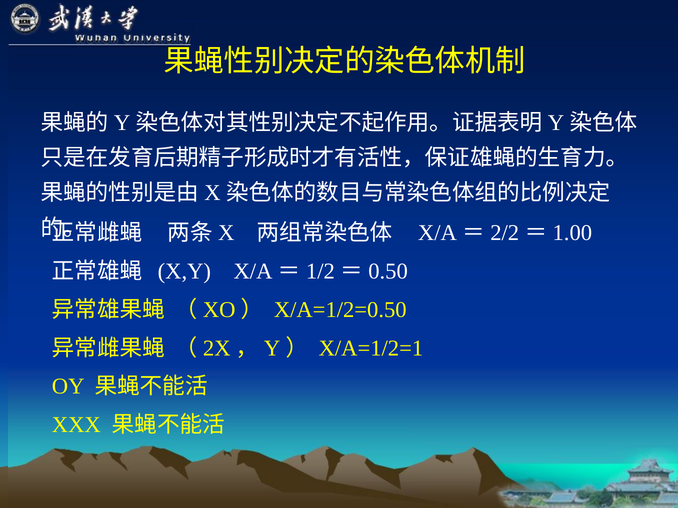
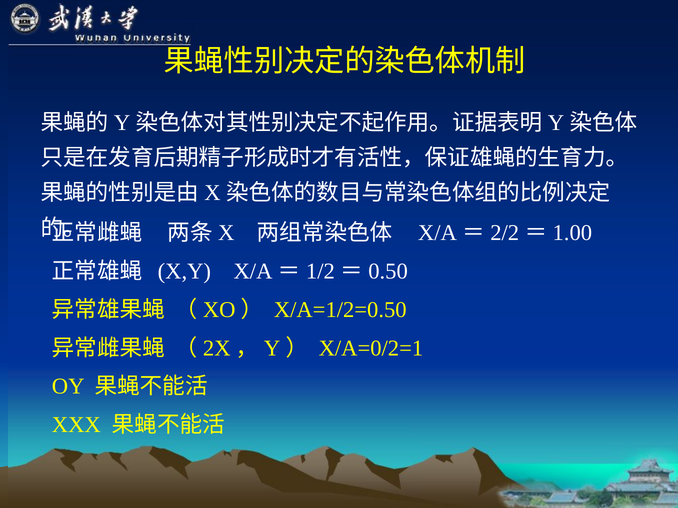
X/A=1/2=1: X/A=1/2=1 -> X/A=0/2=1
